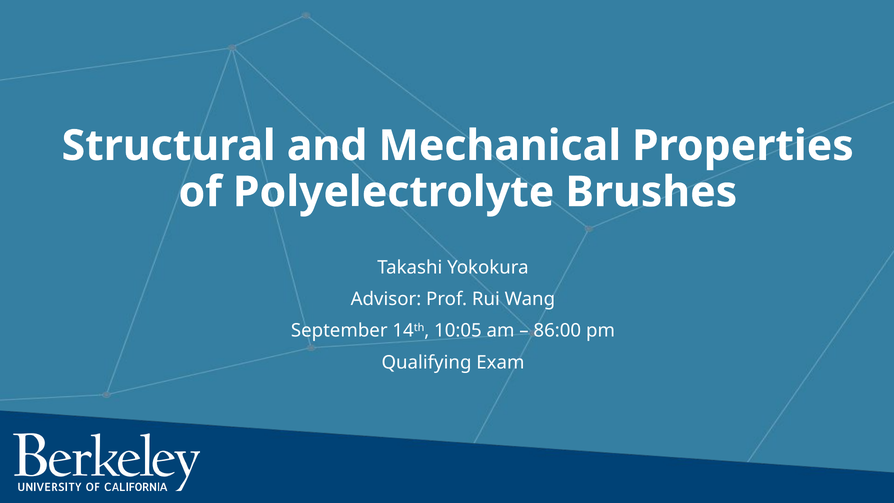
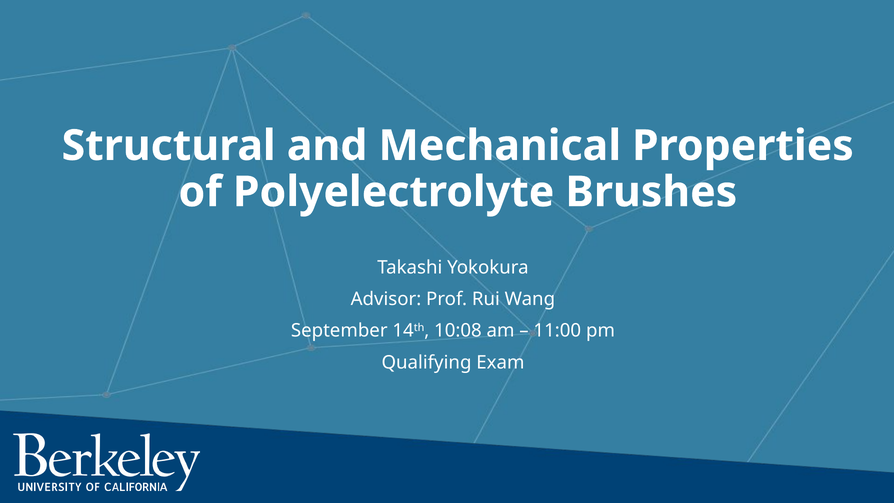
10:05: 10:05 -> 10:08
86:00: 86:00 -> 11:00
